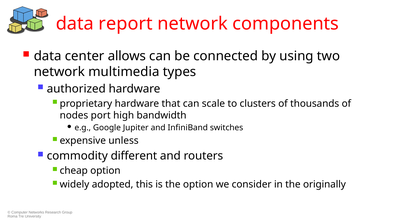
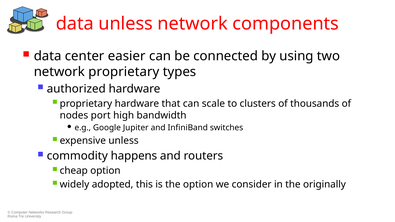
data report: report -> unless
allows: allows -> easier
network multimedia: multimedia -> proprietary
different: different -> happens
